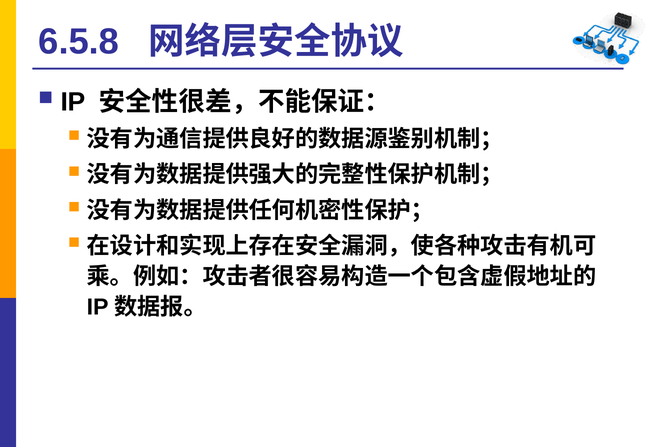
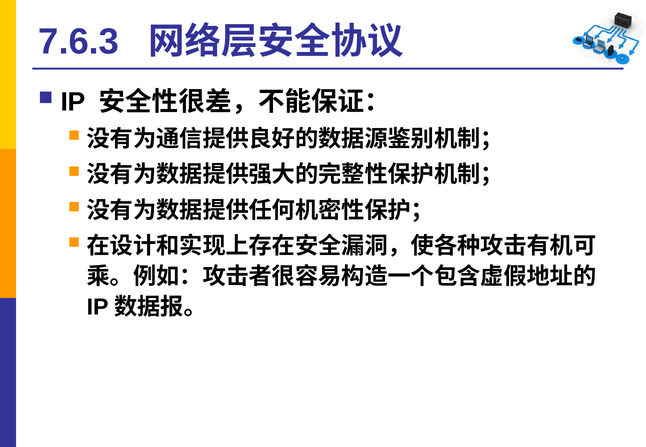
6.5.8: 6.5.8 -> 7.6.3
